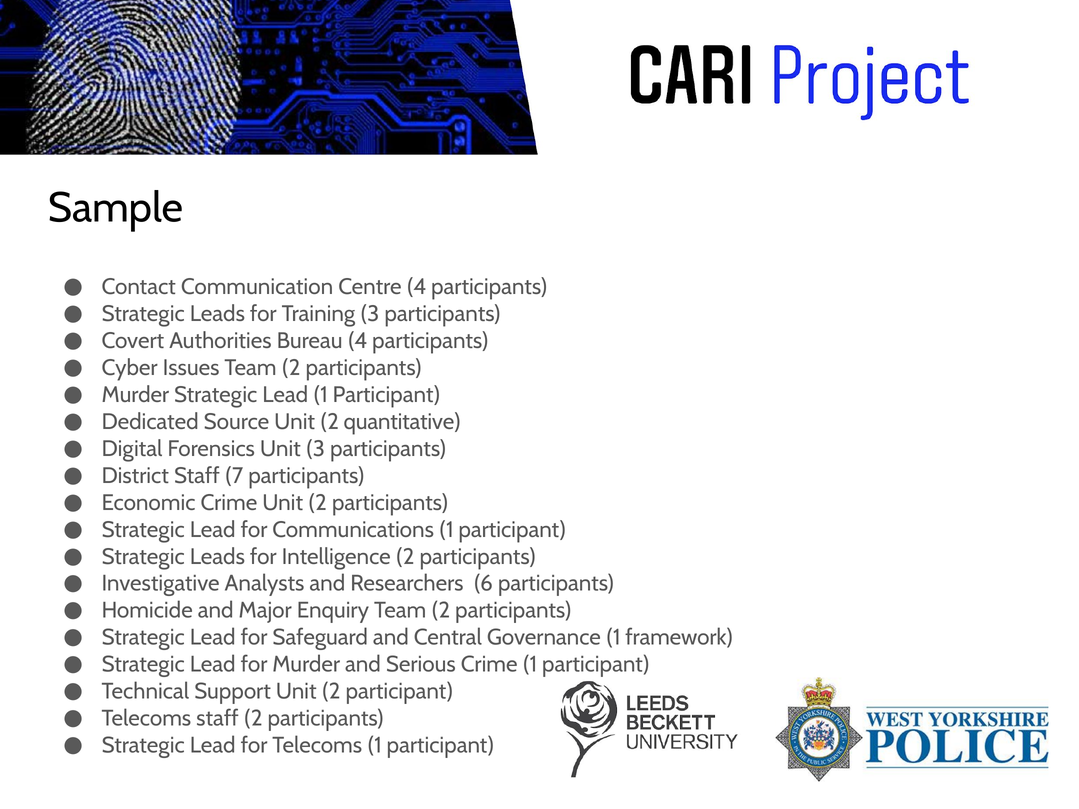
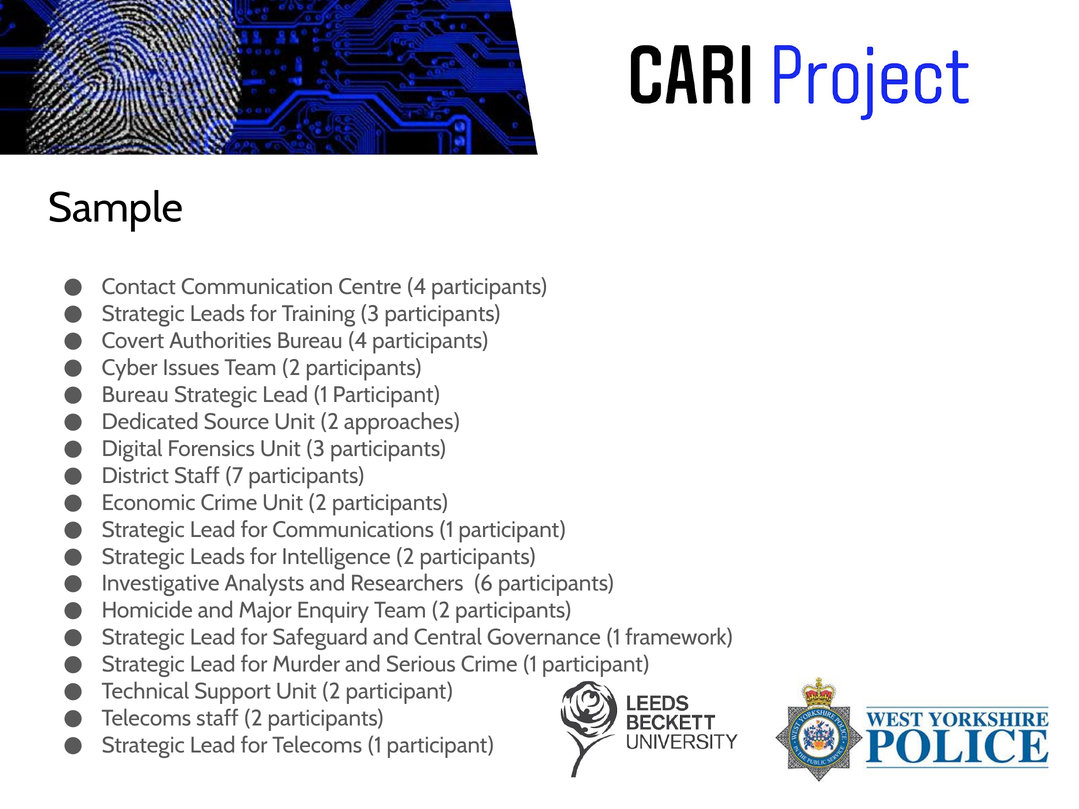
Murder at (135, 395): Murder -> Bureau
quantitative: quantitative -> approaches
